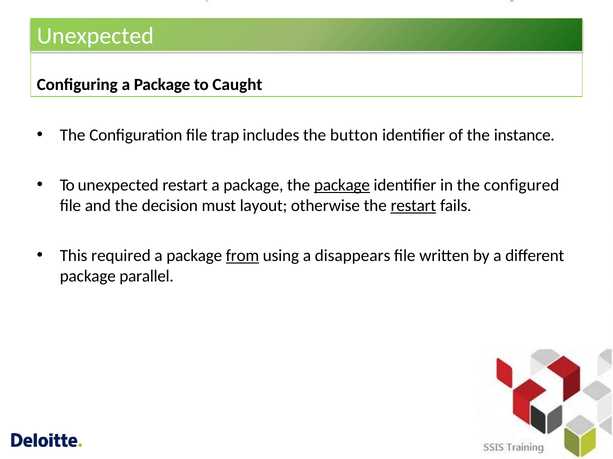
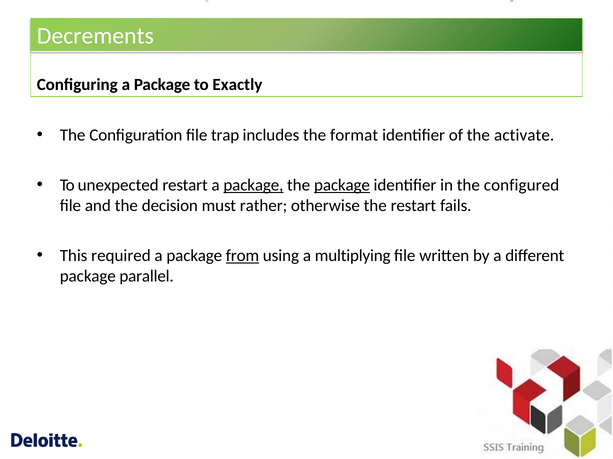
Unexpected at (95, 36): Unexpected -> Decrements
Caught: Caught -> Exactly
button: button -> format
instance: instance -> activate
package at (253, 185) underline: none -> present
layout: layout -> rather
restart at (413, 206) underline: present -> none
disappears: disappears -> multiplying
